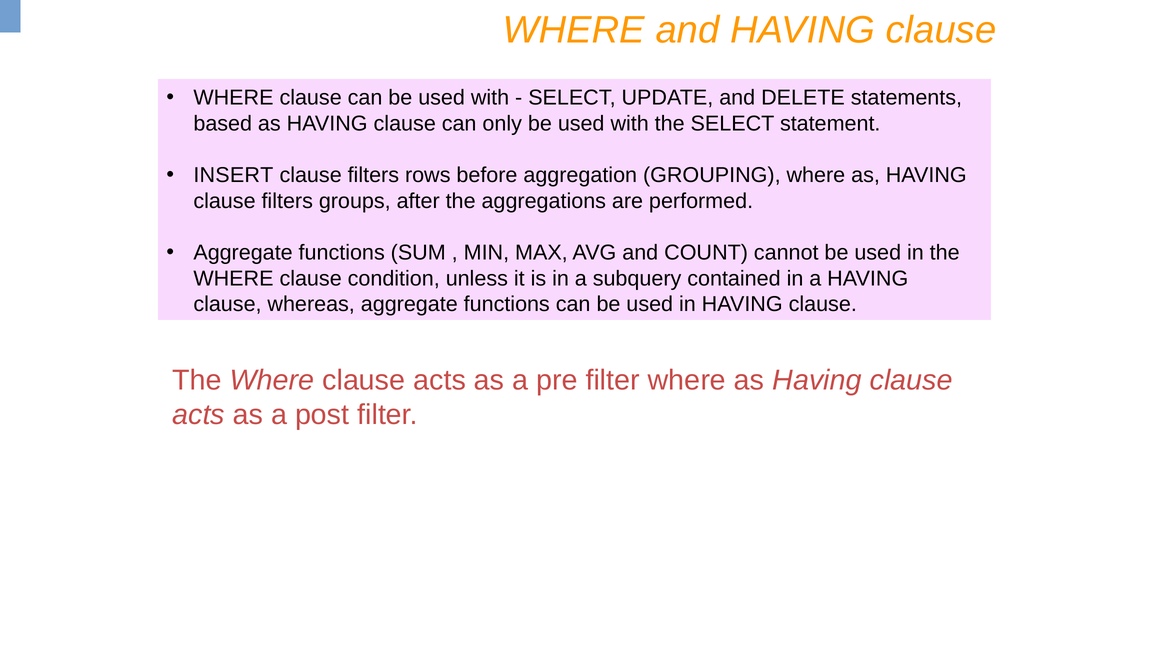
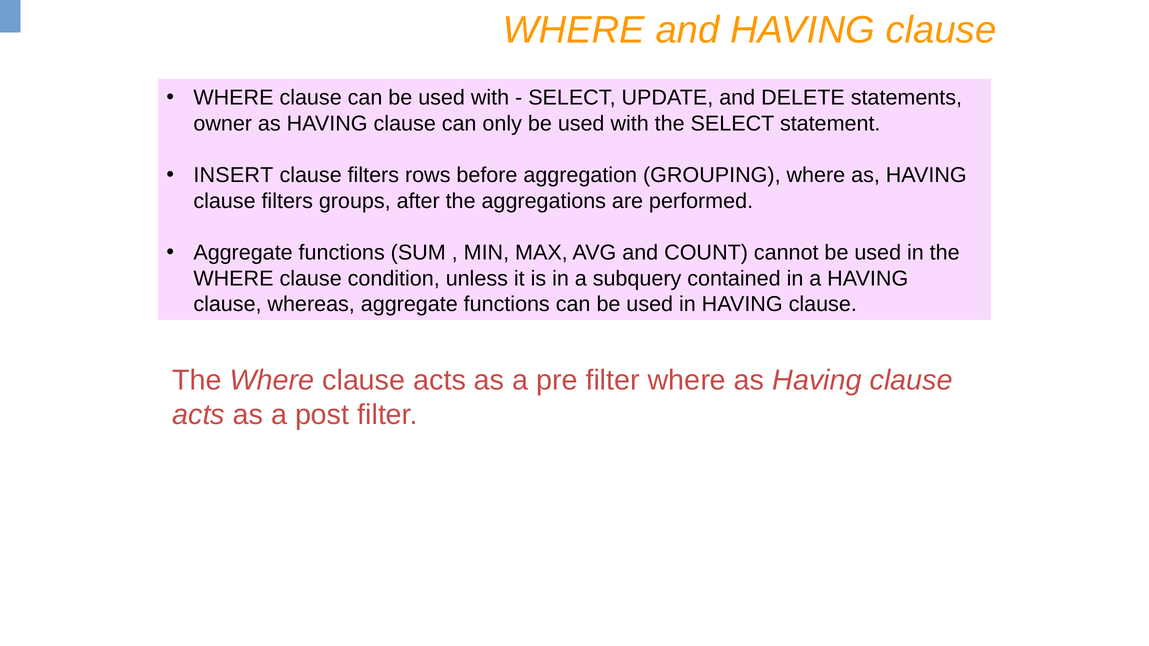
based: based -> owner
